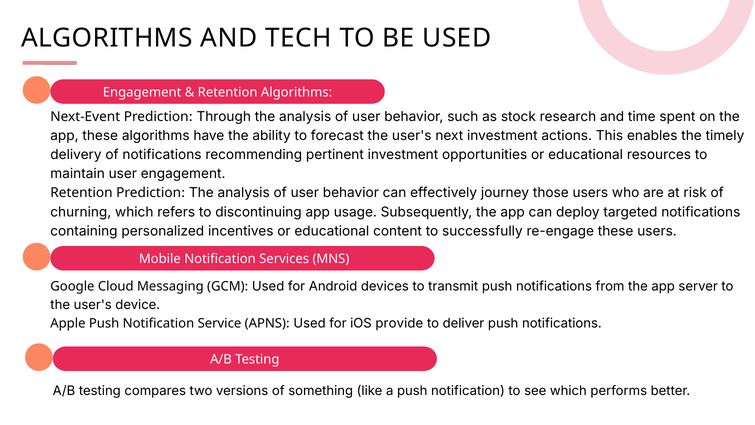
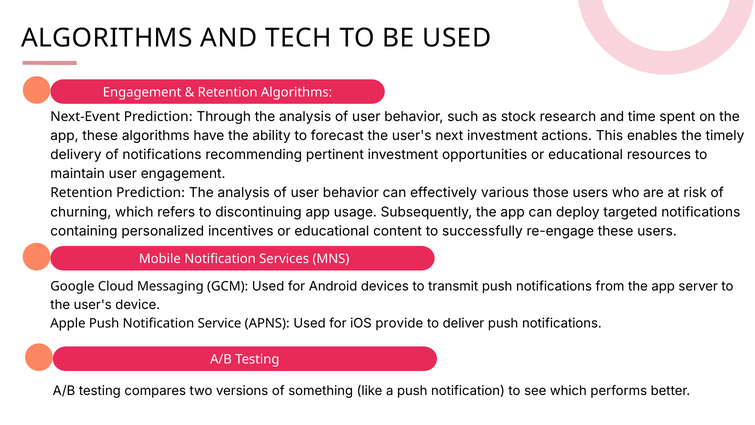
journey: journey -> various
